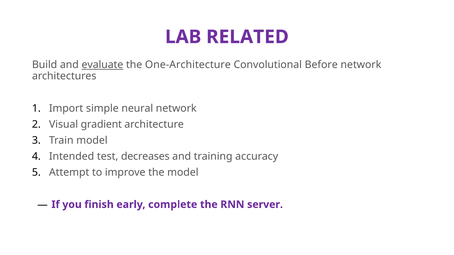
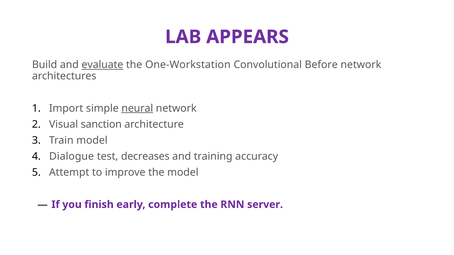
RELATED: RELATED -> APPEARS
One-Architecture: One-Architecture -> One-Workstation
neural underline: none -> present
gradient: gradient -> sanction
Intended: Intended -> Dialogue
